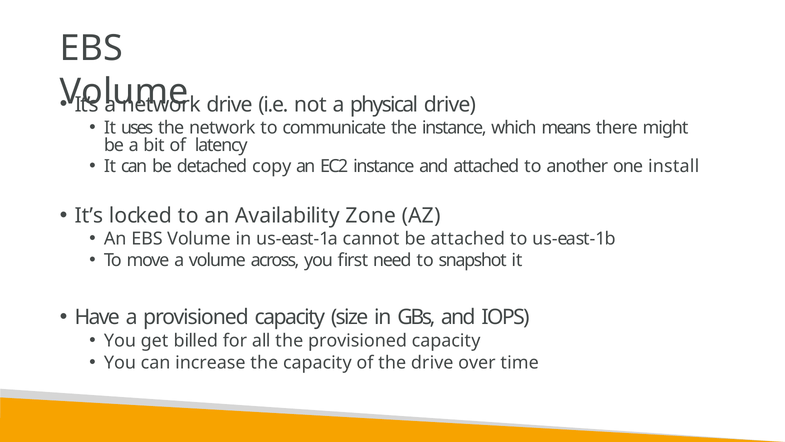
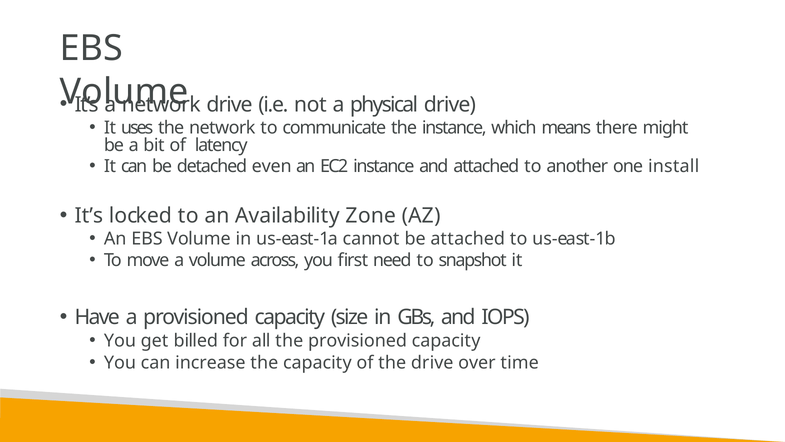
copy: copy -> even
